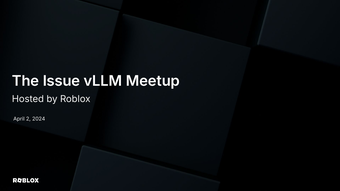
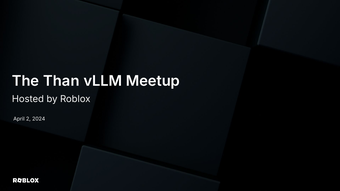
Issue: Issue -> Than
